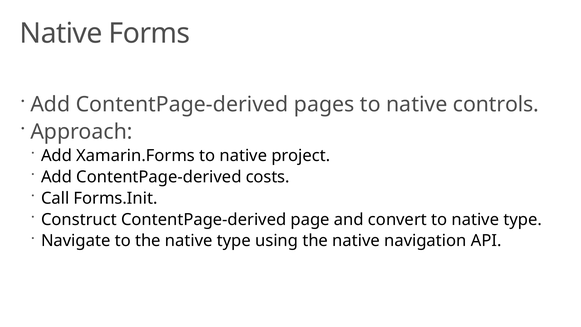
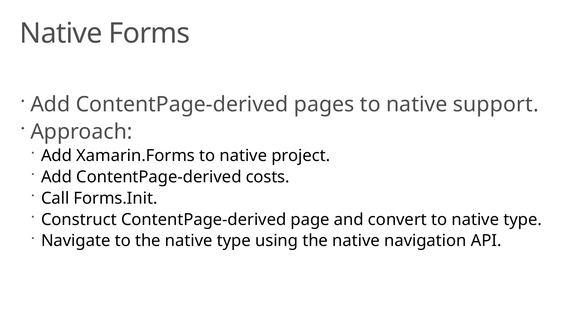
controls: controls -> support
